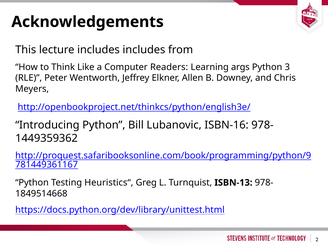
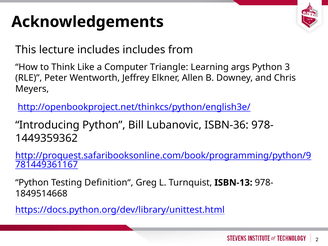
Readers: Readers -> Triangle
ISBN-16: ISBN-16 -> ISBN-36
Heuristics“: Heuristics“ -> Definition“
